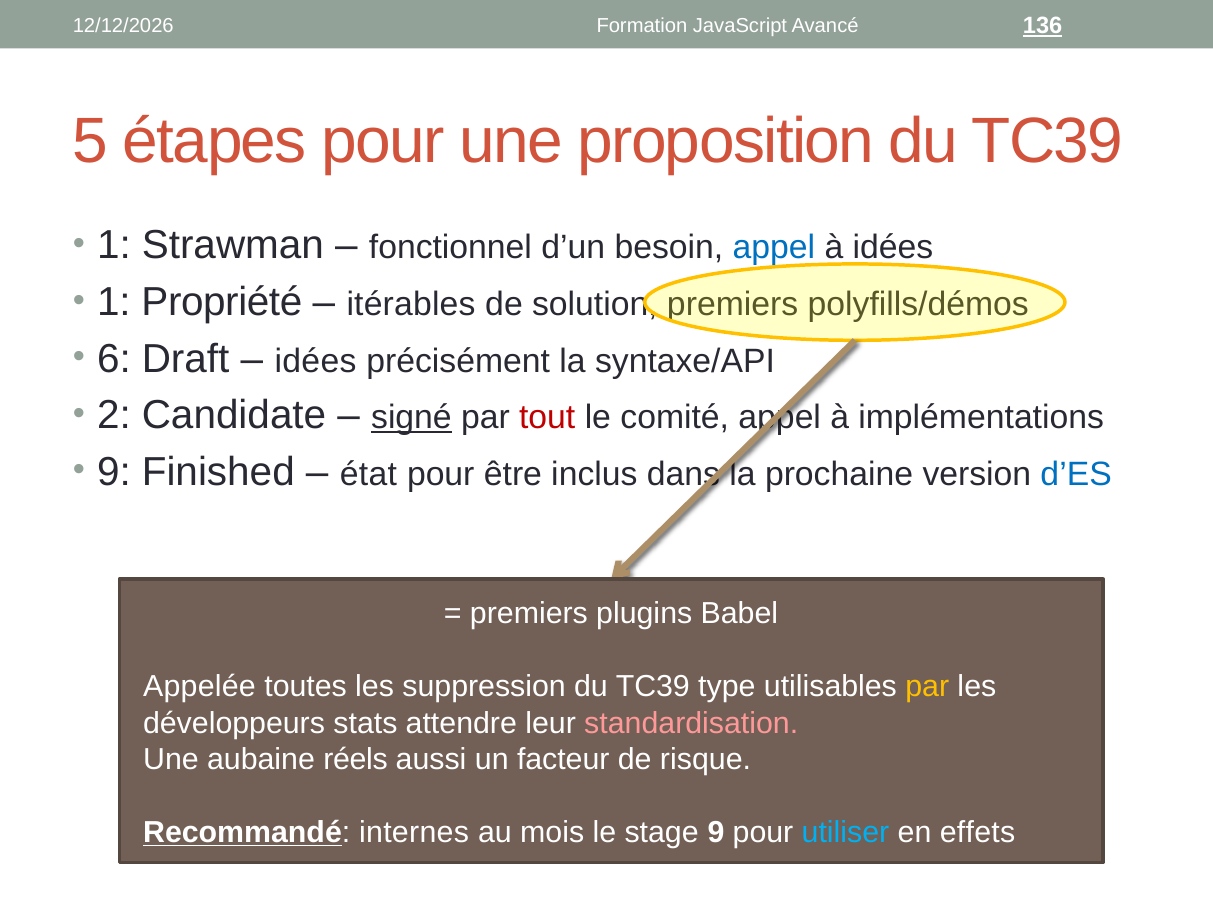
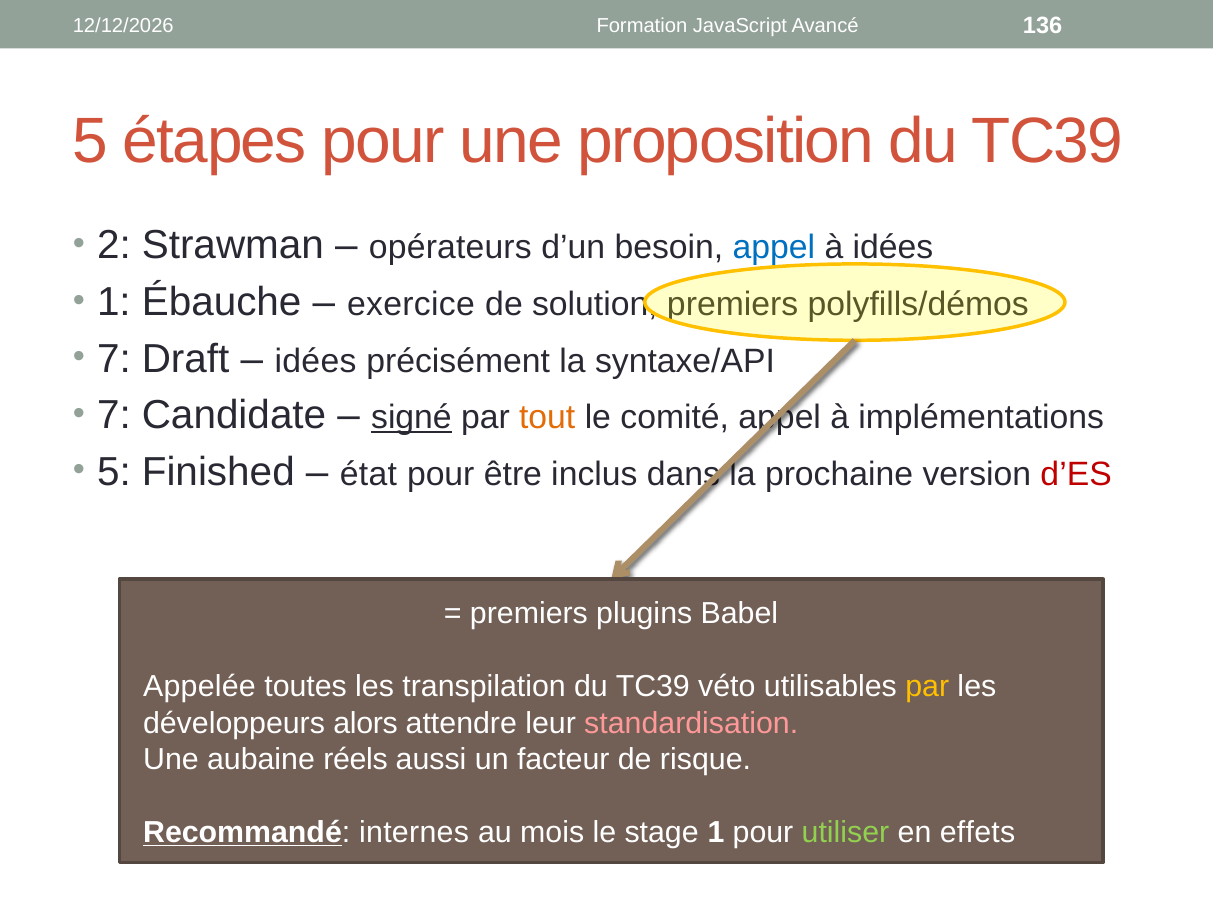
136 underline: present -> none
1 at (114, 245): 1 -> 2
fonctionnel: fonctionnel -> opérateurs
Propriété: Propriété -> Ébauche
itérables: itérables -> exercice
6 at (114, 359): 6 -> 7
2 at (114, 415): 2 -> 7
tout colour: red -> orange
9 at (114, 472): 9 -> 5
d’ES colour: blue -> red
suppression: suppression -> transpilation
type: type -> véto
stats: stats -> alors
stage 9: 9 -> 1
utiliser colour: light blue -> light green
